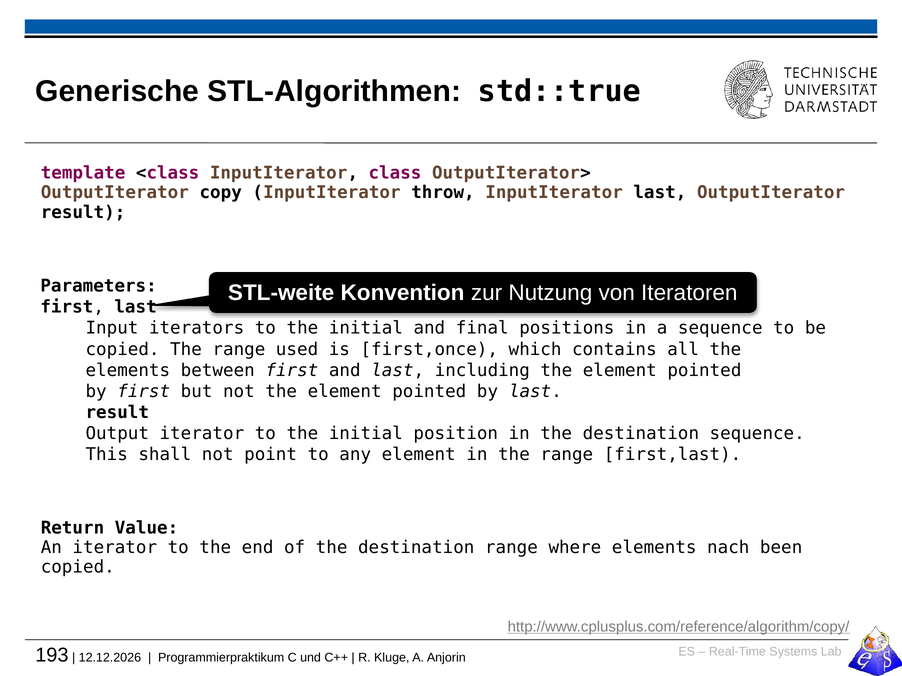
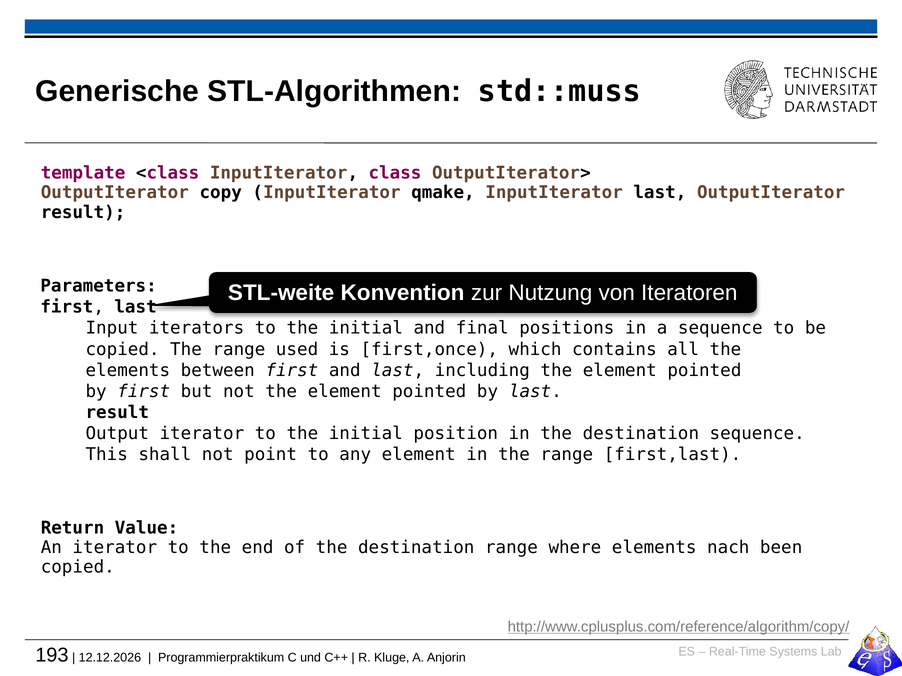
std::true: std::true -> std::muss
throw: throw -> qmake
